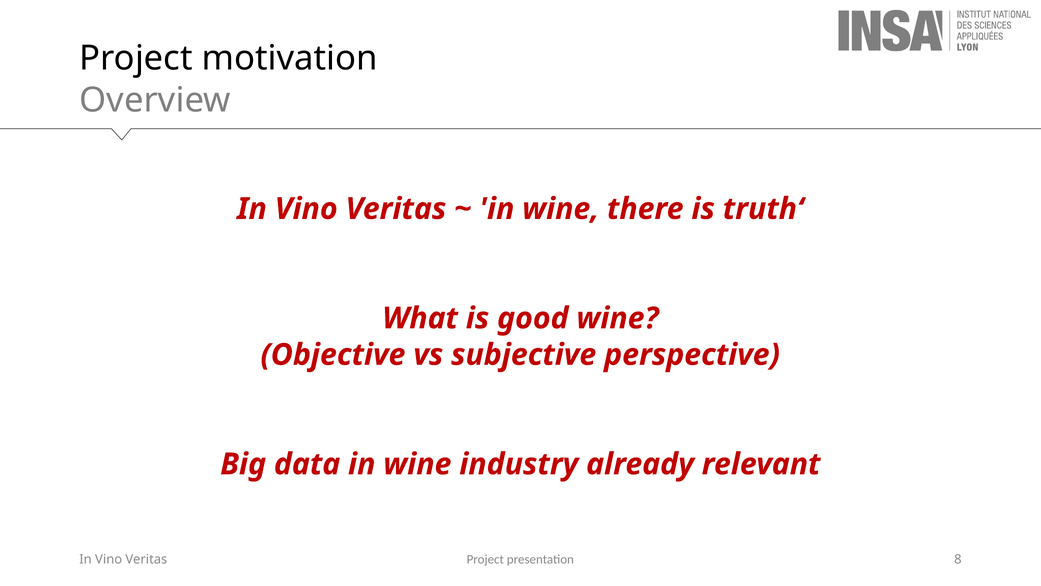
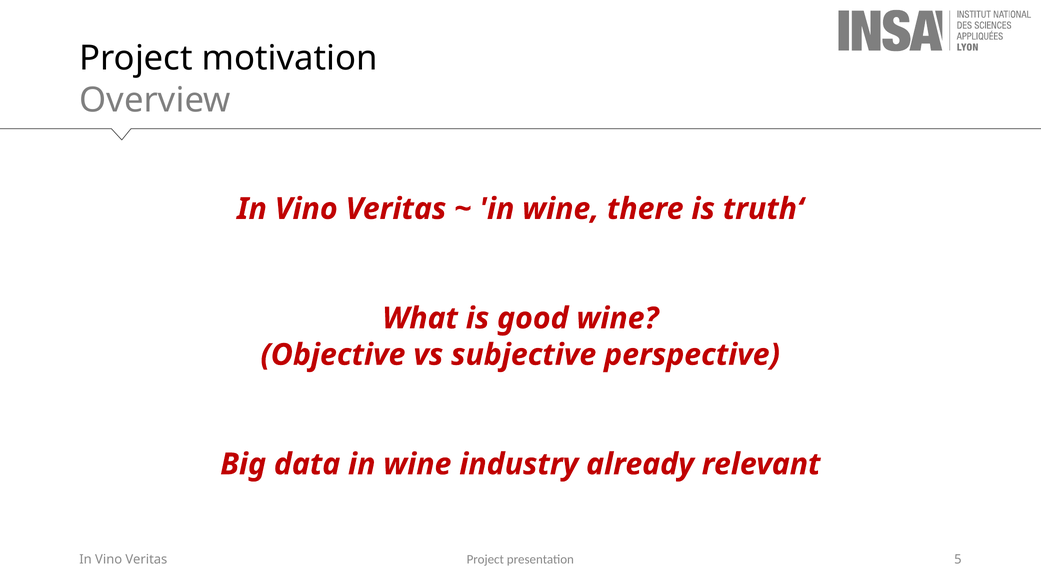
8: 8 -> 5
